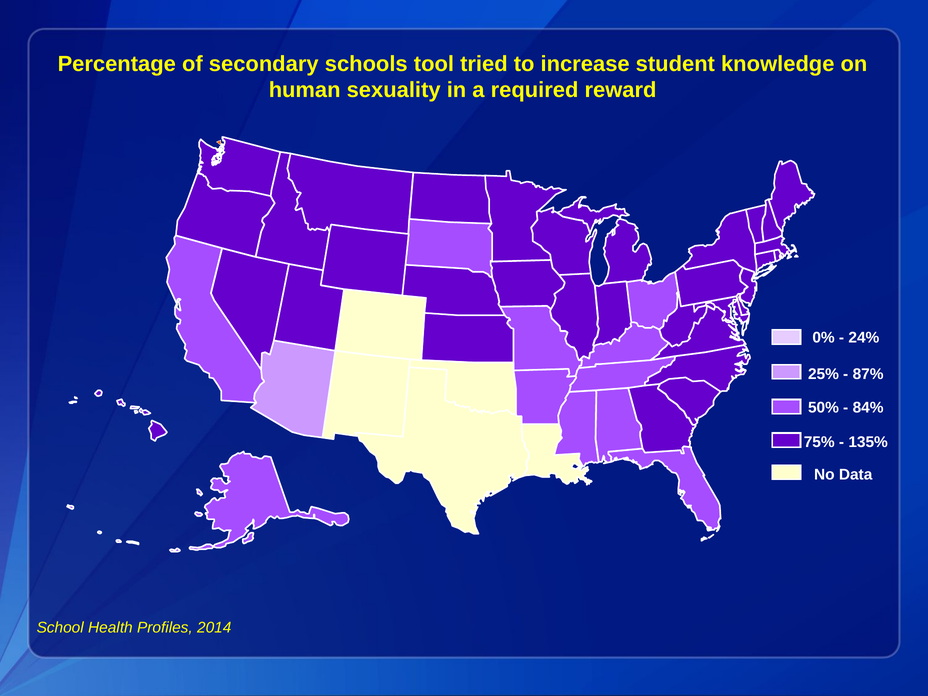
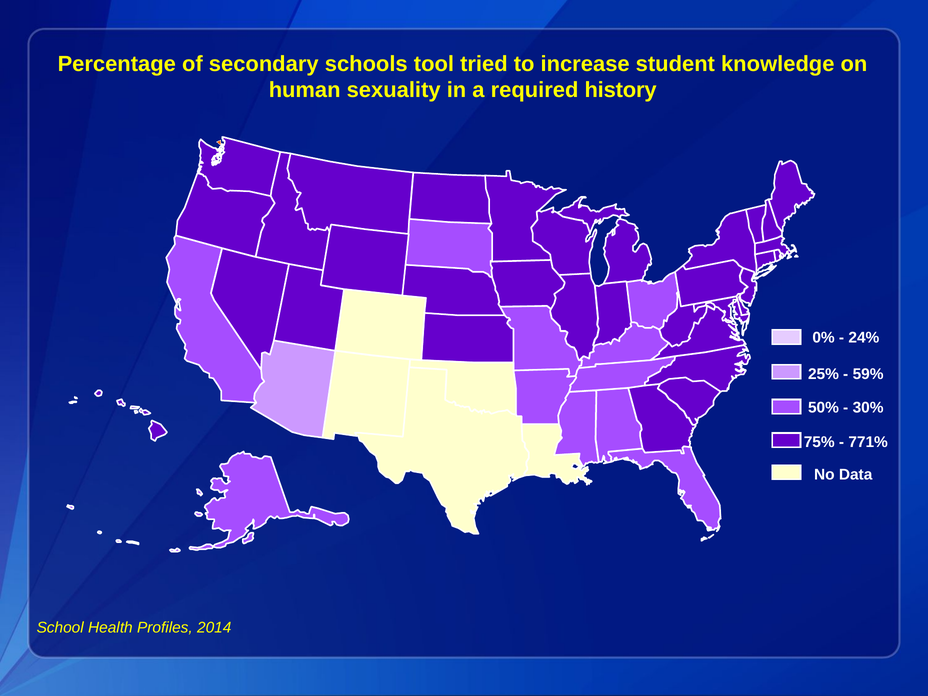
reward: reward -> history
87%: 87% -> 59%
84%: 84% -> 30%
135%: 135% -> 771%
